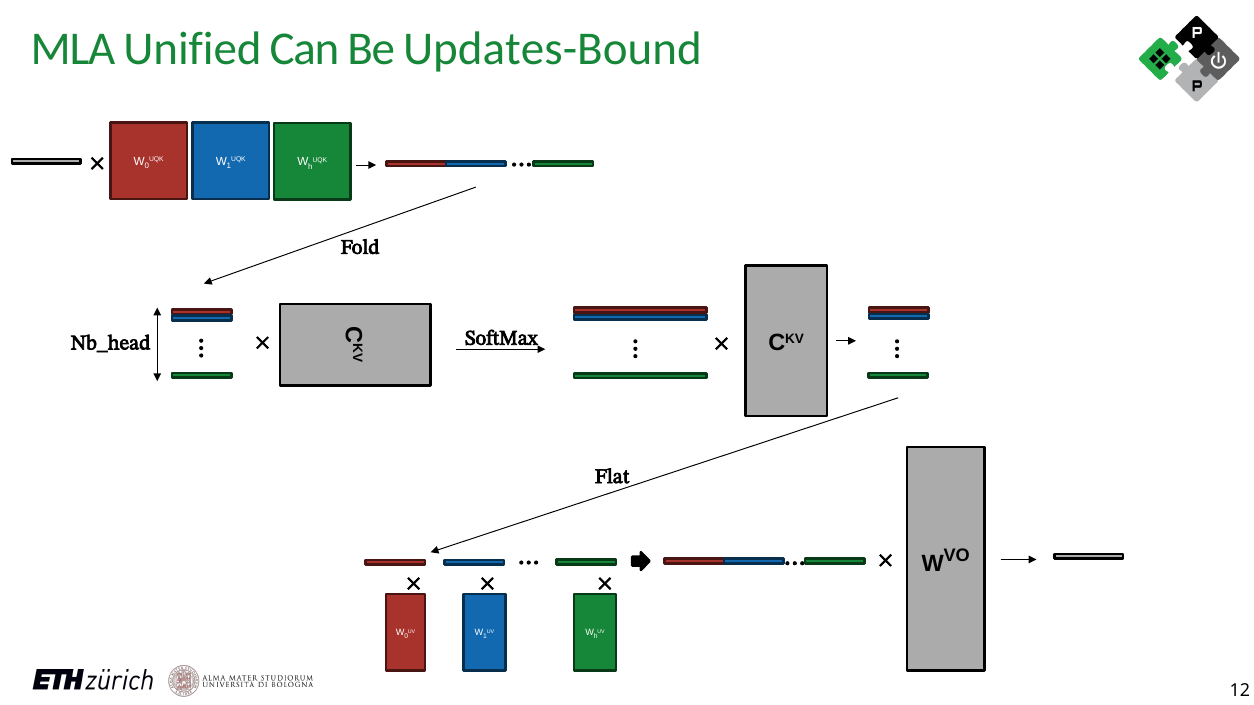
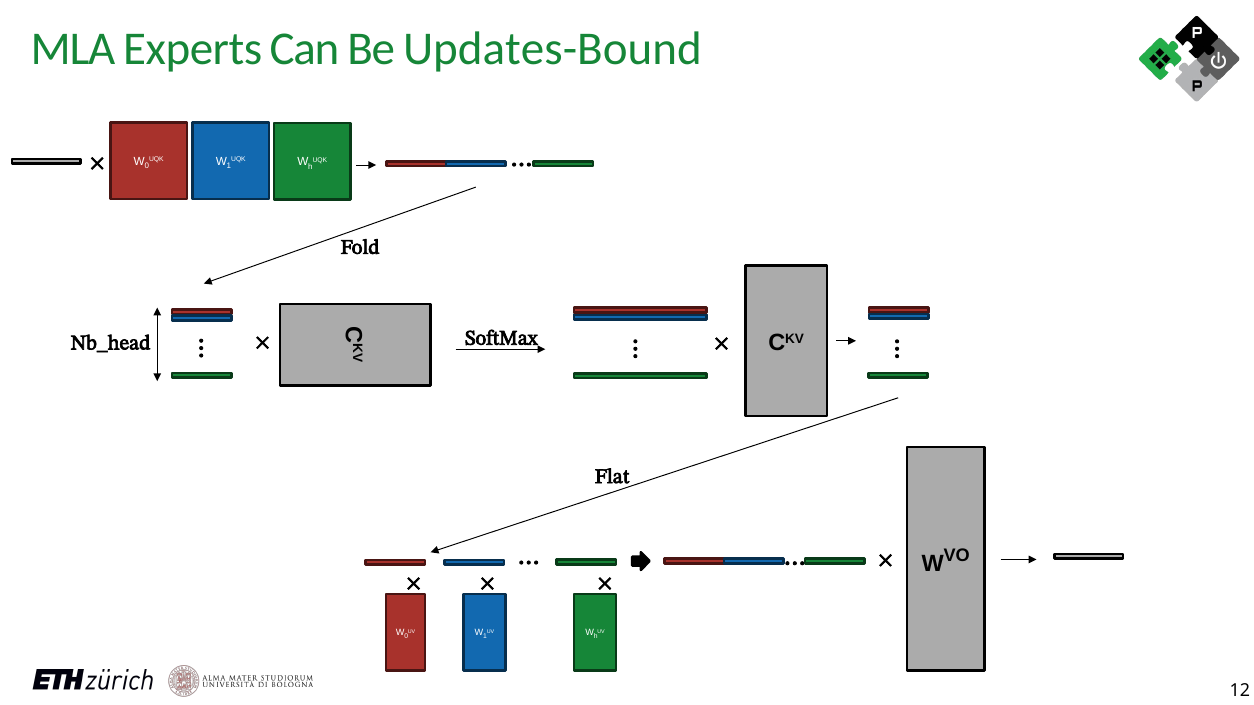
Unified: Unified -> Experts
